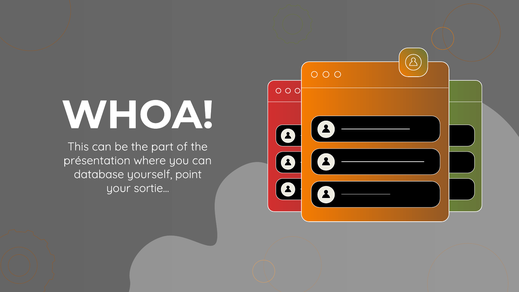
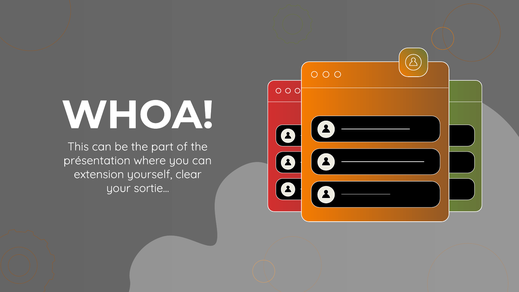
database: database -> extension
point: point -> clear
